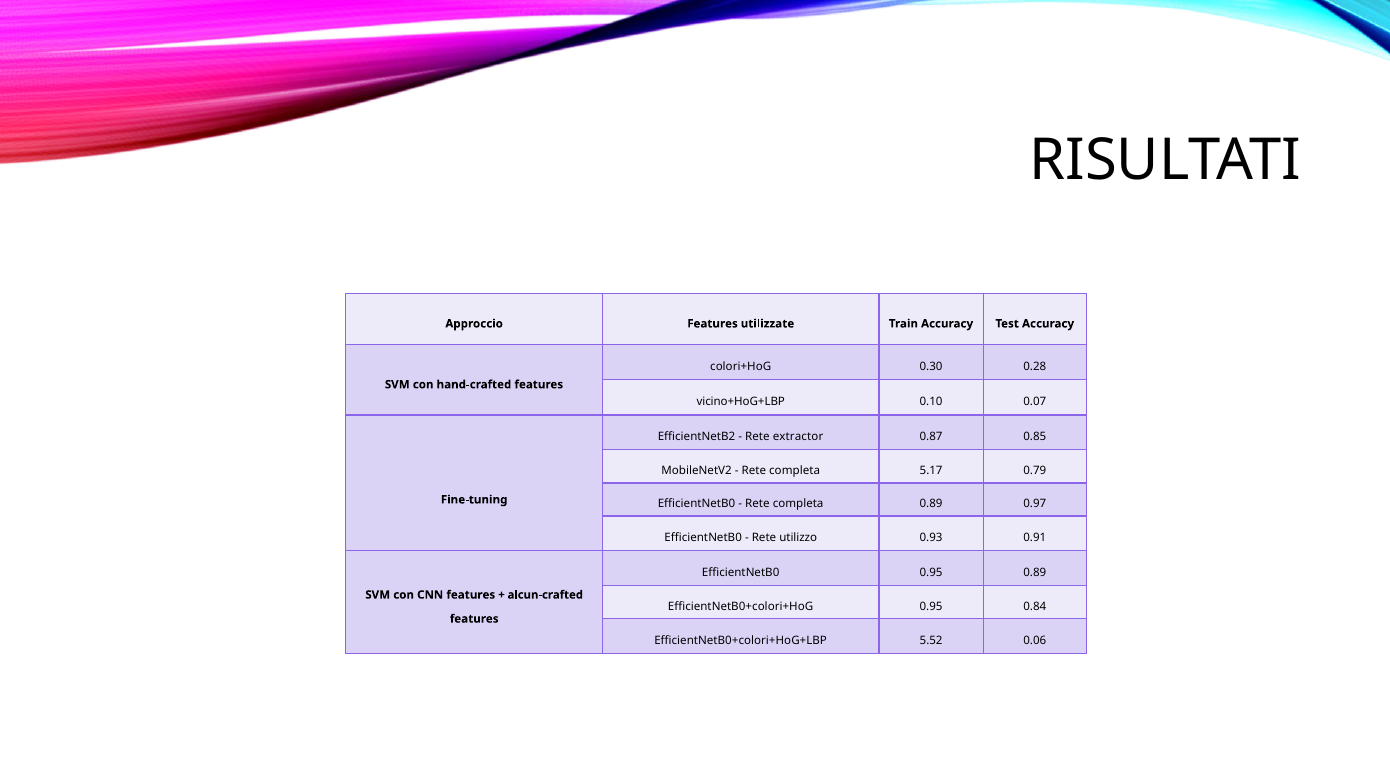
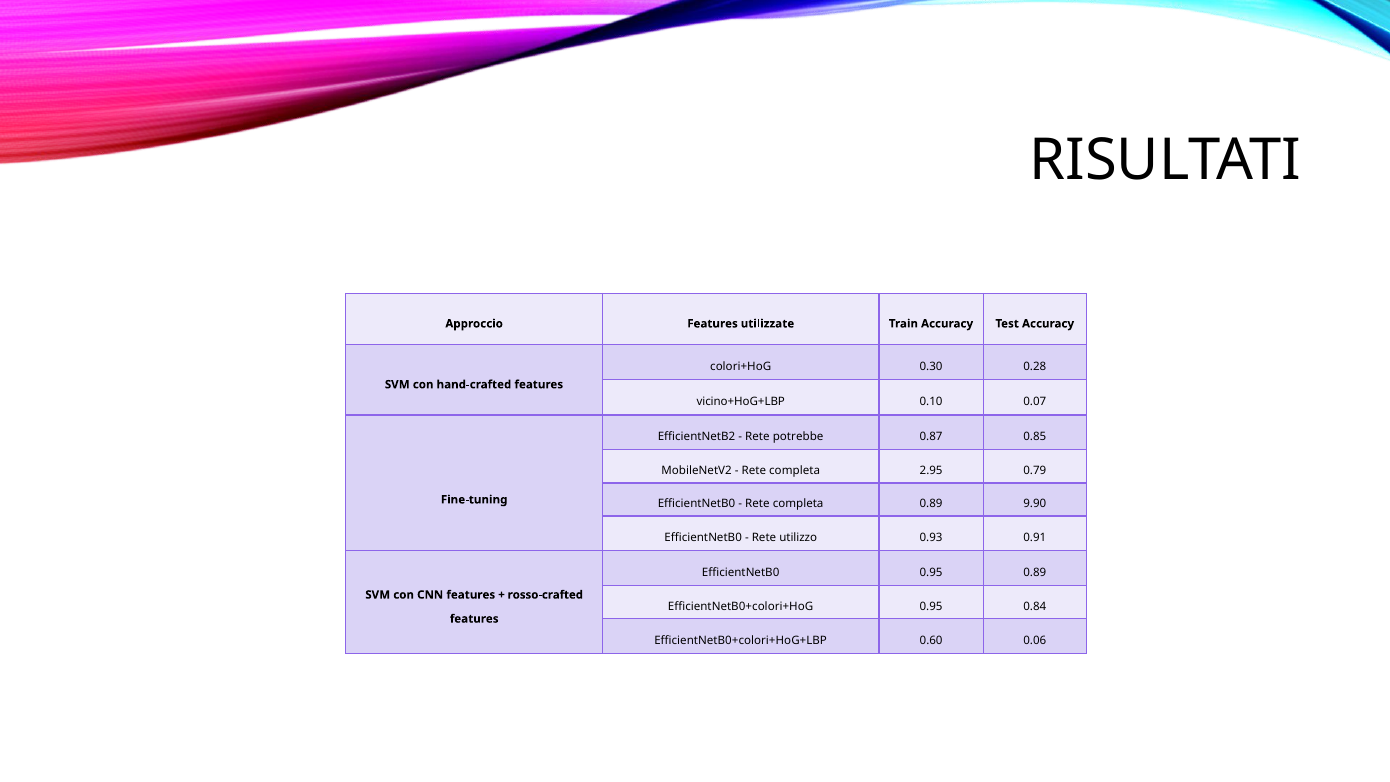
extractor: extractor -> potrebbe
5.17: 5.17 -> 2.95
0.97: 0.97 -> 9.90
alcun-crafted: alcun-crafted -> rosso-crafted
5.52: 5.52 -> 0.60
